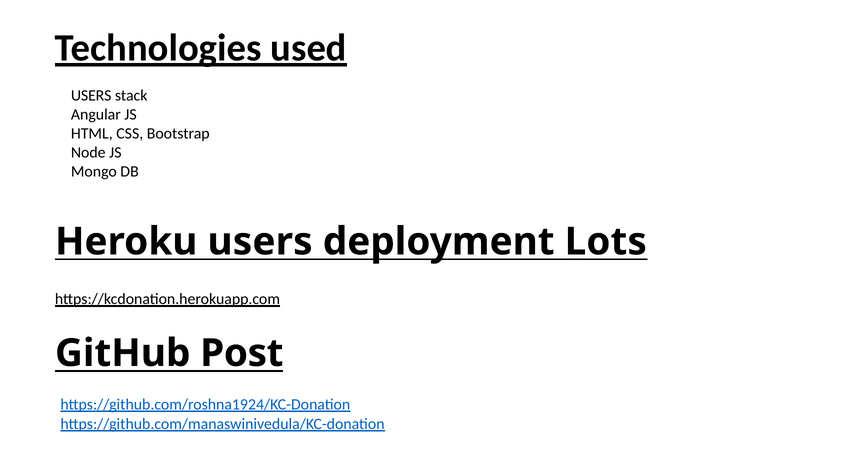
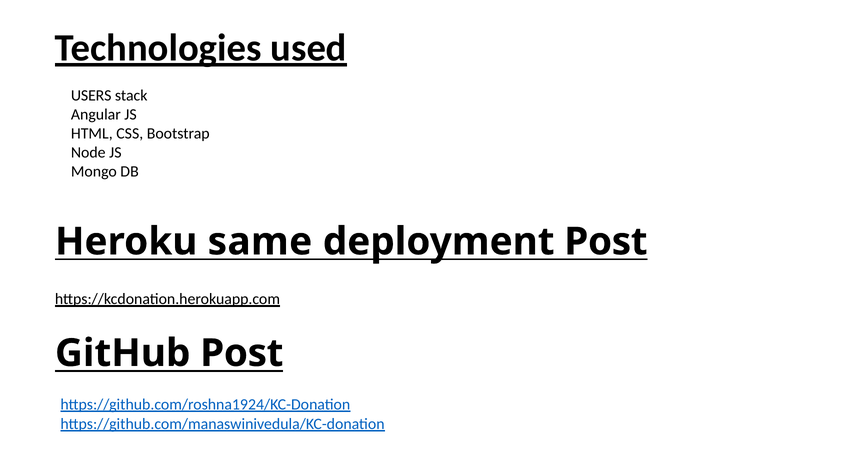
Heroku users: users -> same
deployment Lots: Lots -> Post
